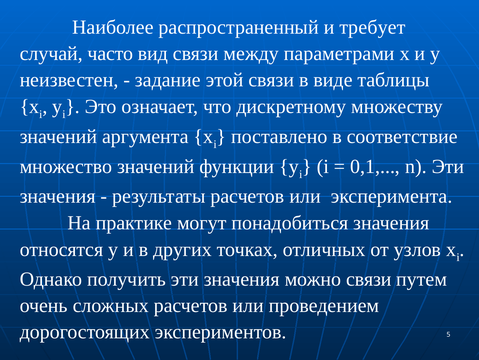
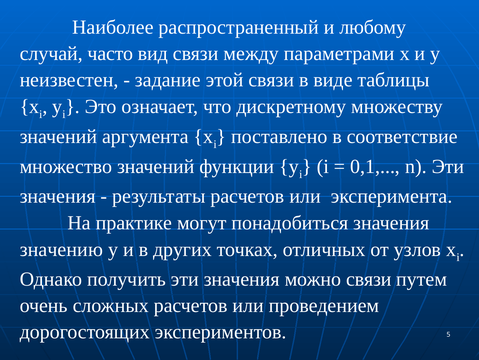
требует: требует -> любому
относятся: относятся -> значению
